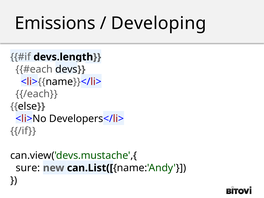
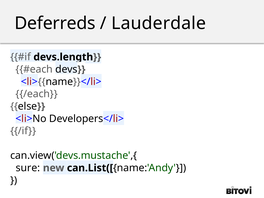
Emissions: Emissions -> Deferreds
Developing: Developing -> Lauderdale
